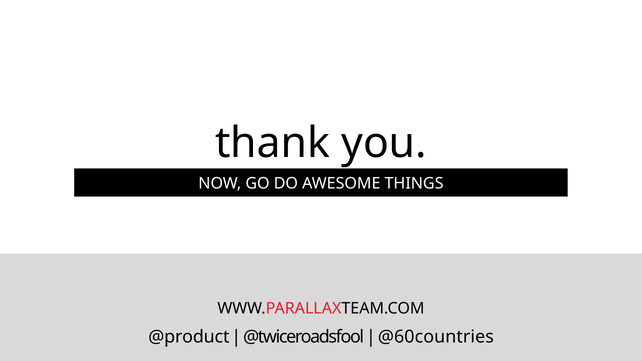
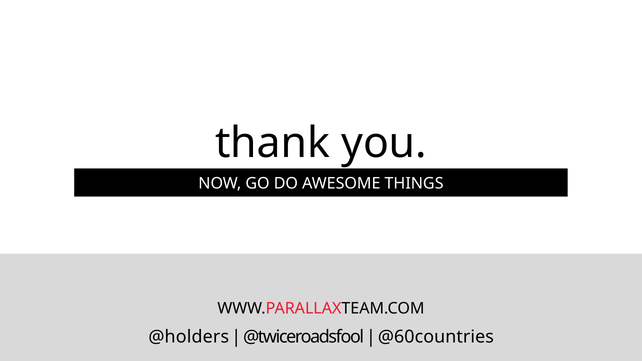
@product: @product -> @holders
